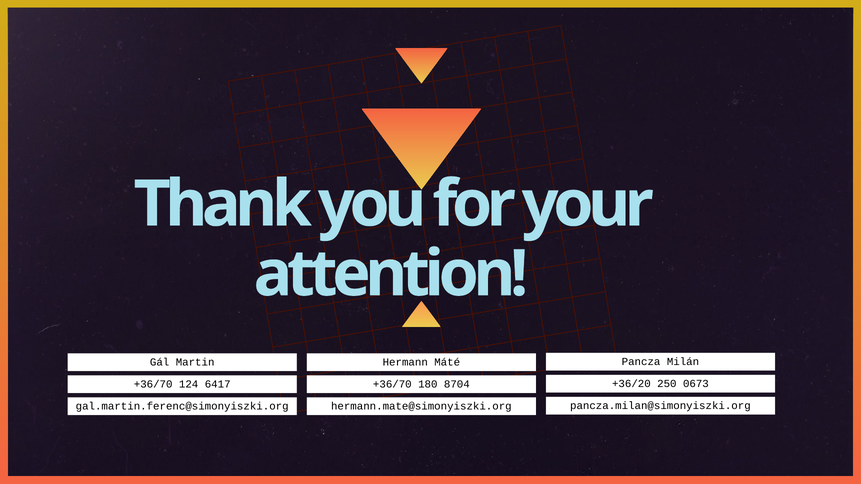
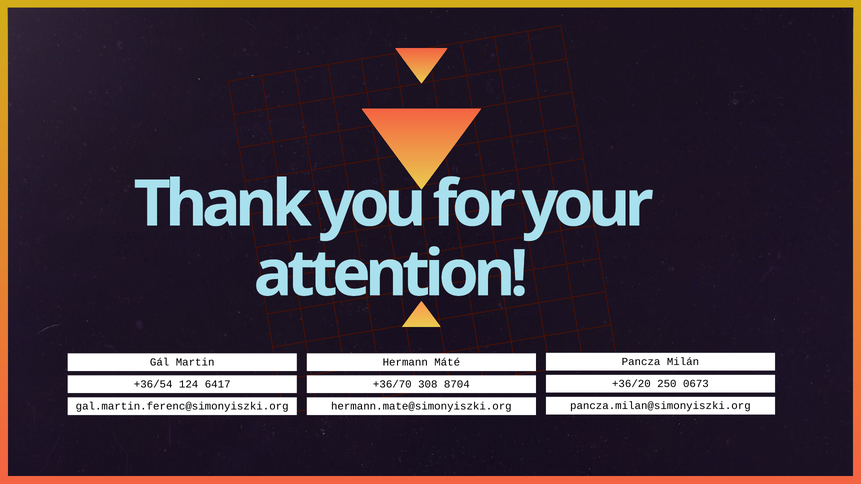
+36/70 at (153, 384): +36/70 -> +36/54
180: 180 -> 308
